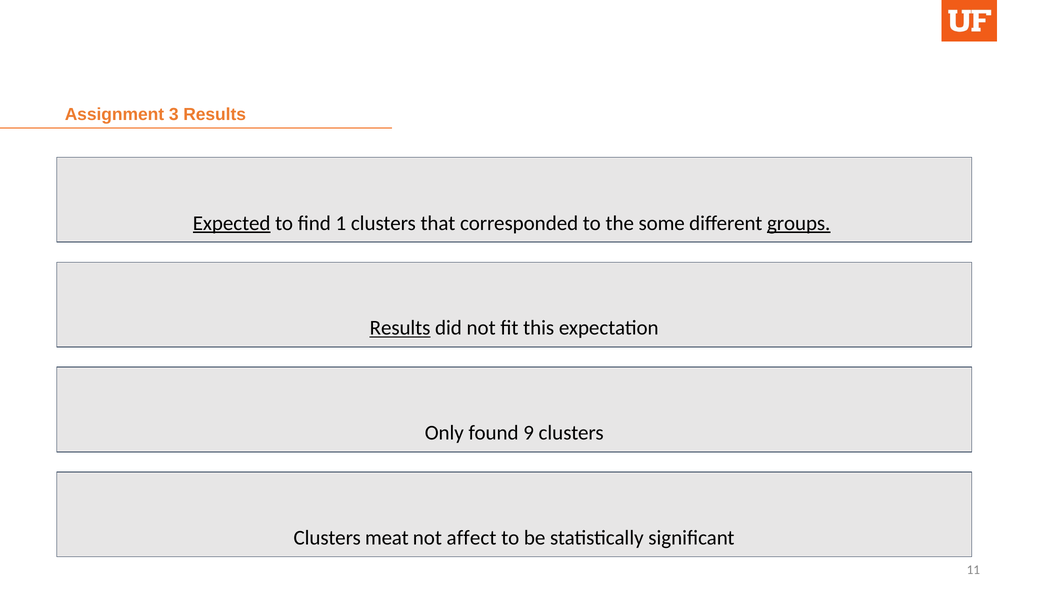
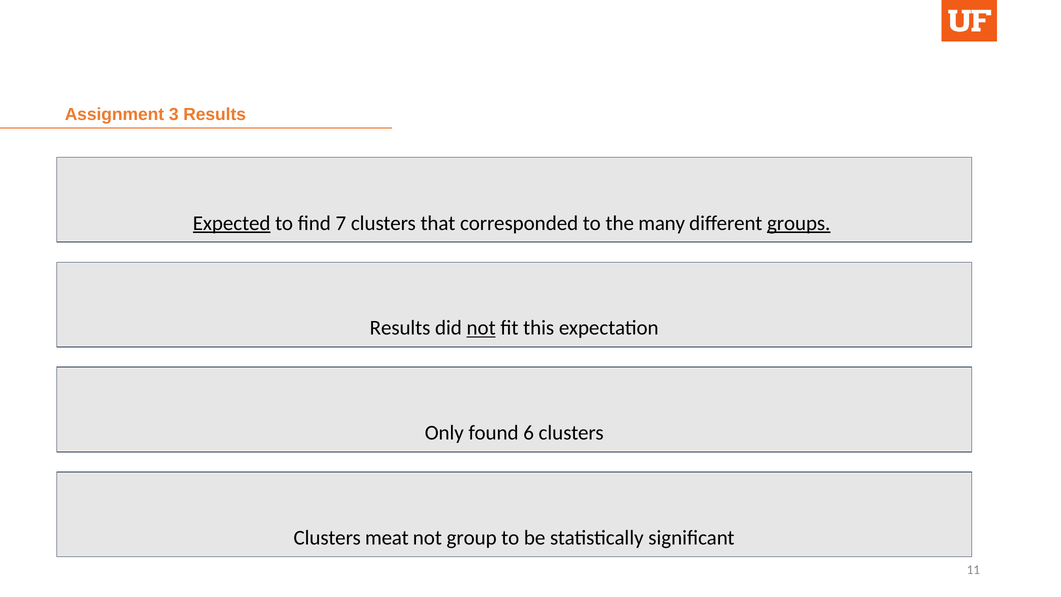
1: 1 -> 7
some: some -> many
Results at (400, 328) underline: present -> none
not at (481, 328) underline: none -> present
9: 9 -> 6
affect: affect -> group
